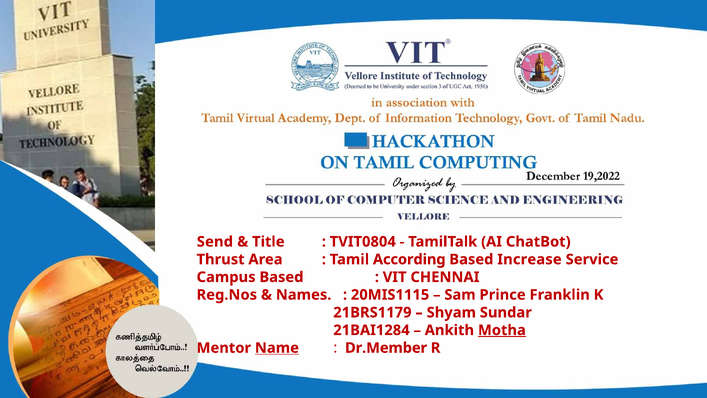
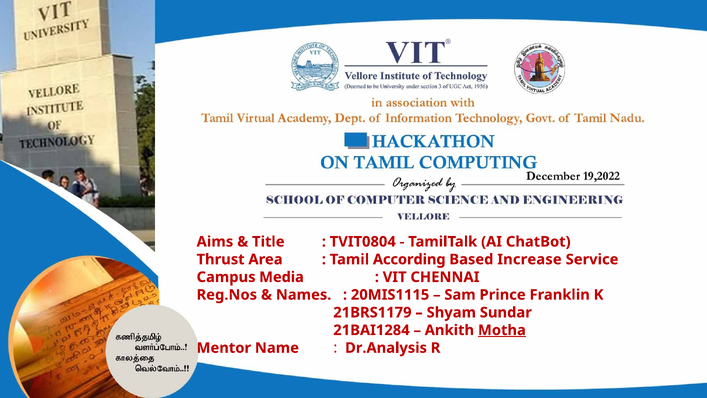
Send: Send -> Aims
Campus Based: Based -> Media
Name underline: present -> none
Dr.Member: Dr.Member -> Dr.Analysis
